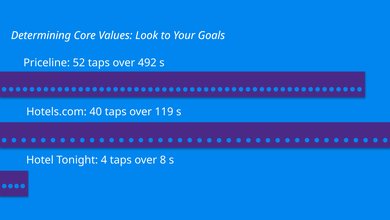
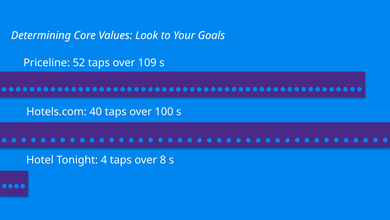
492: 492 -> 109
119: 119 -> 100
